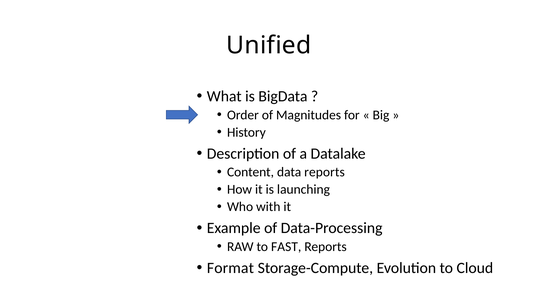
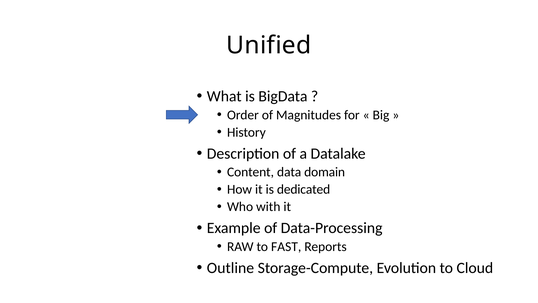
data reports: reports -> domain
launching: launching -> dedicated
Format: Format -> Outline
